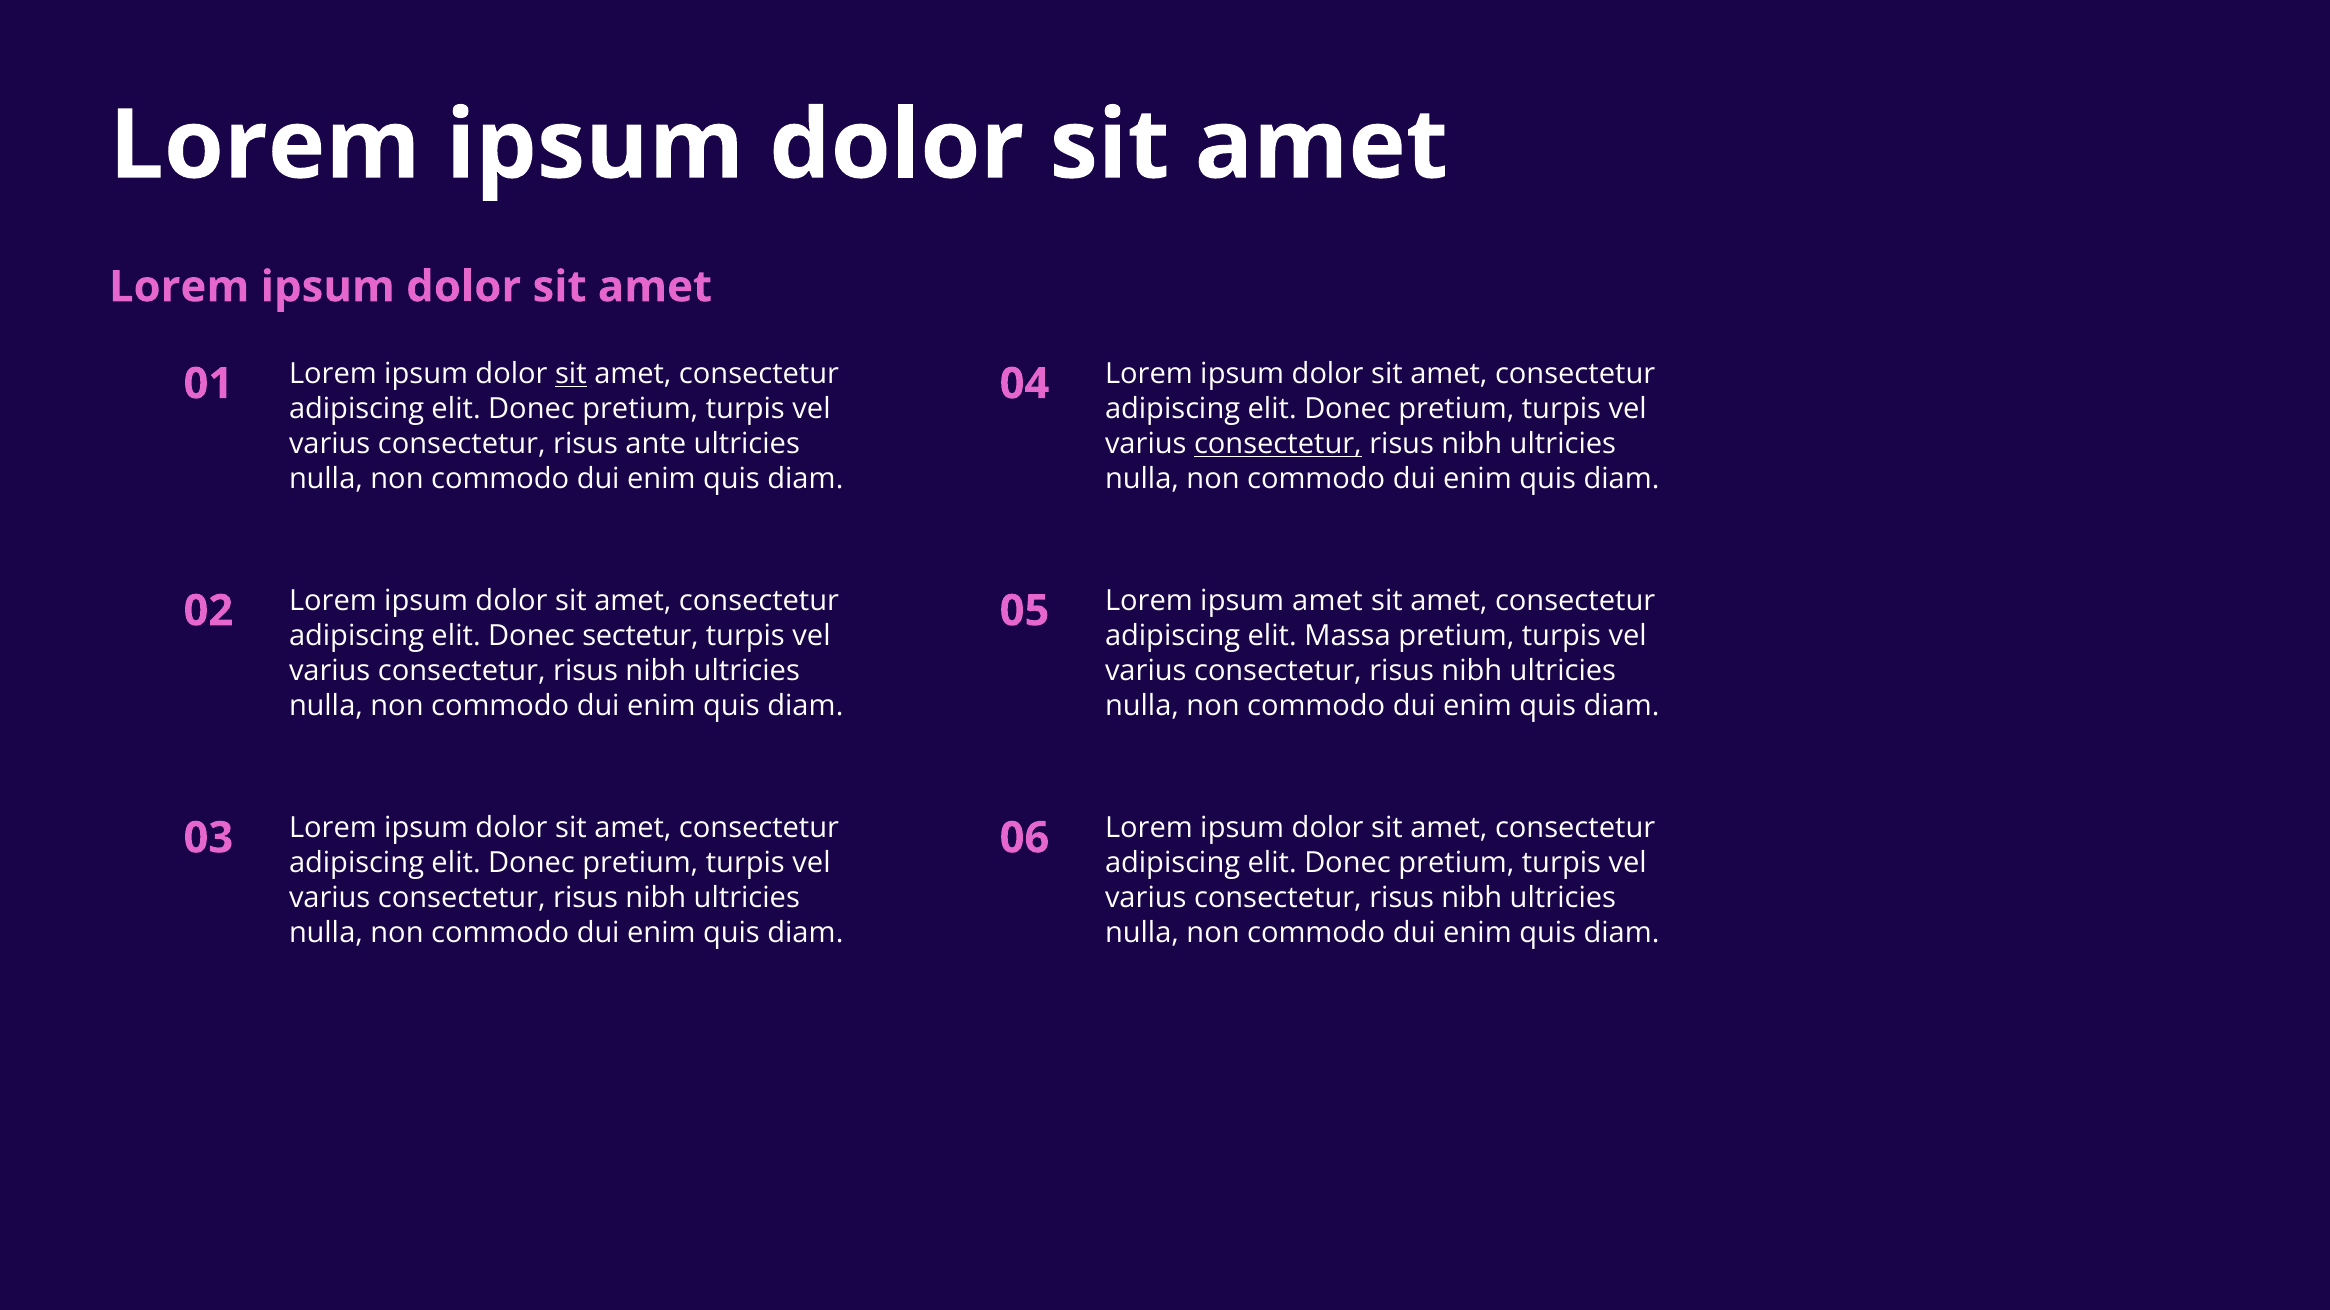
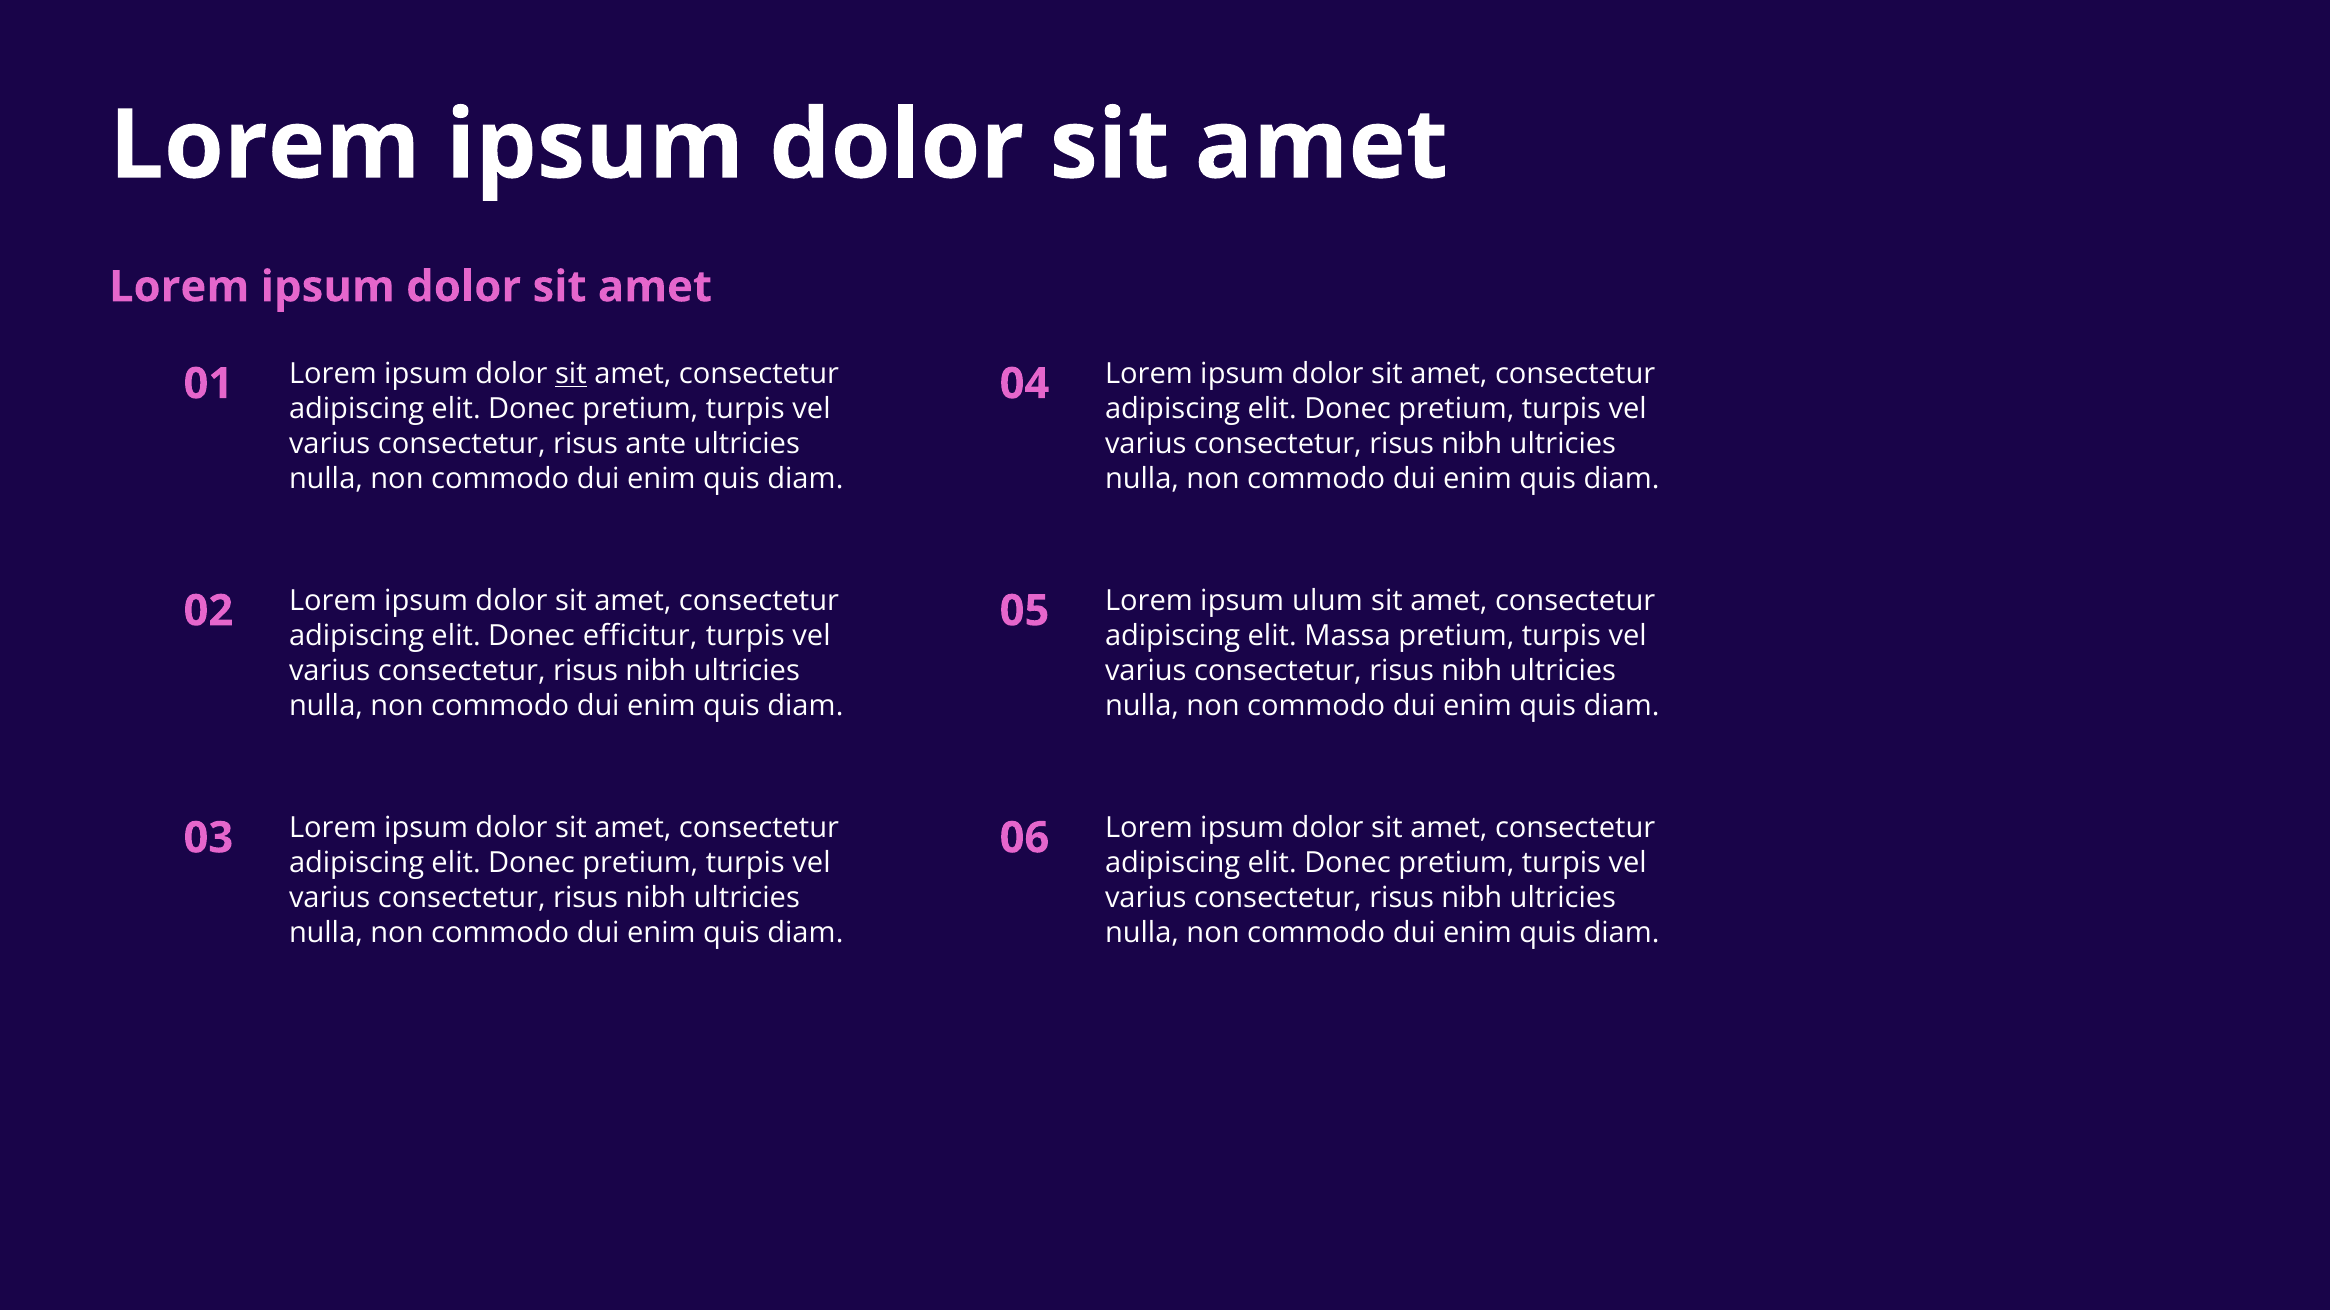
consectetur at (1278, 444) underline: present -> none
ipsum amet: amet -> ulum
sectetur: sectetur -> efficitur
